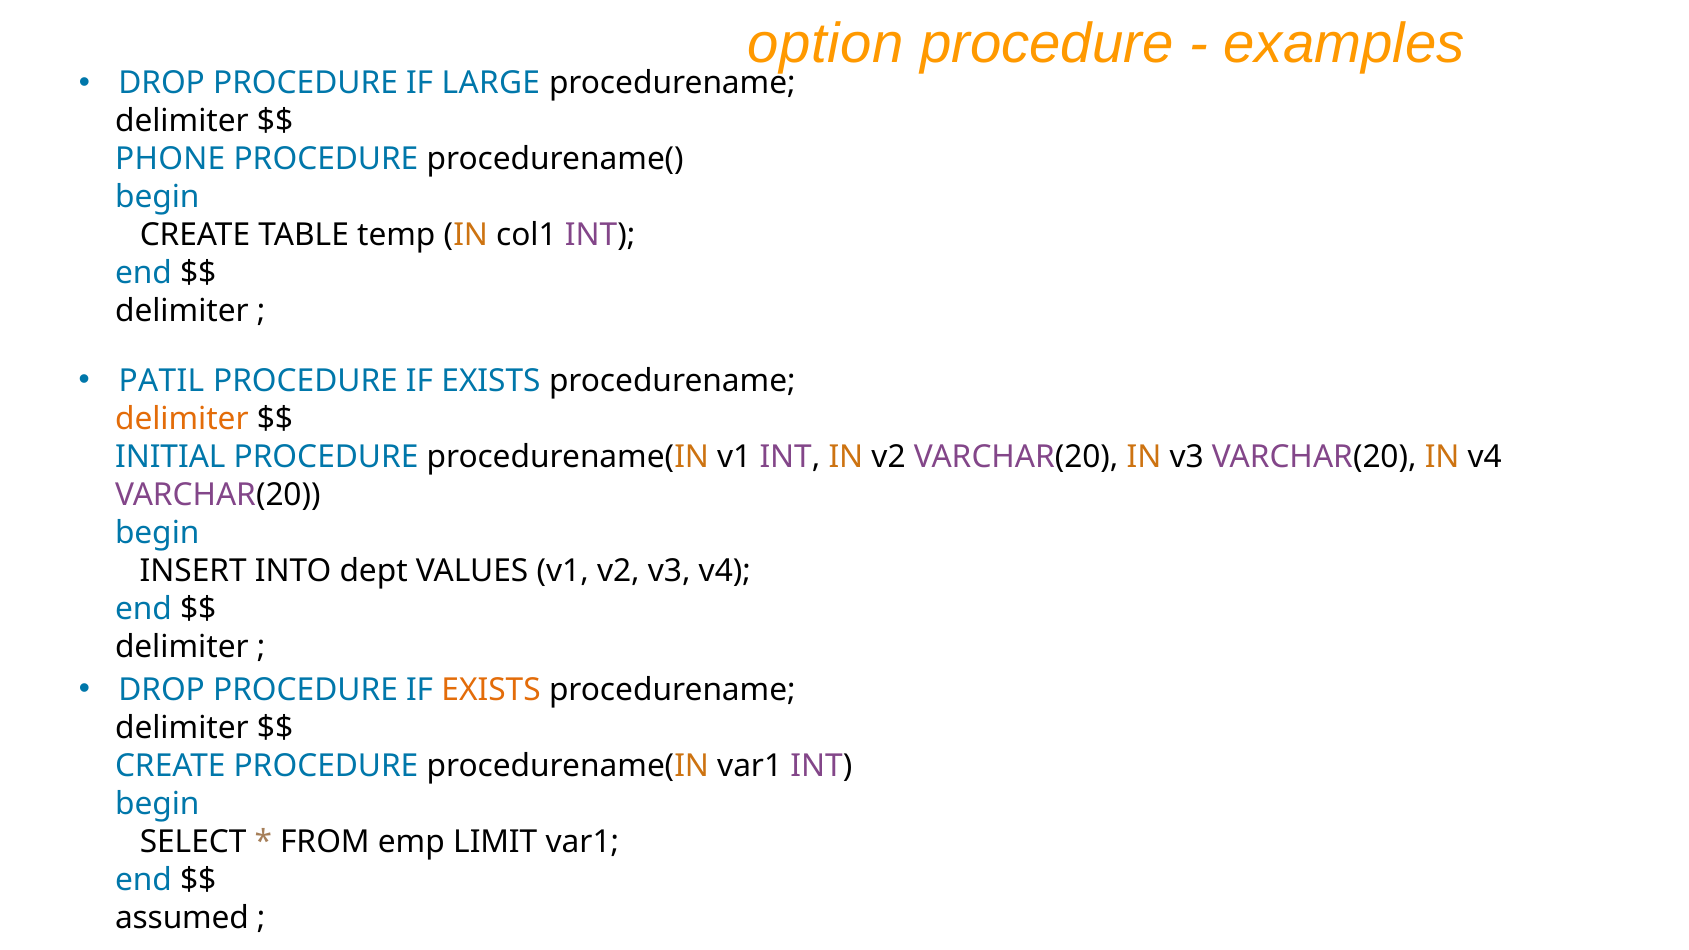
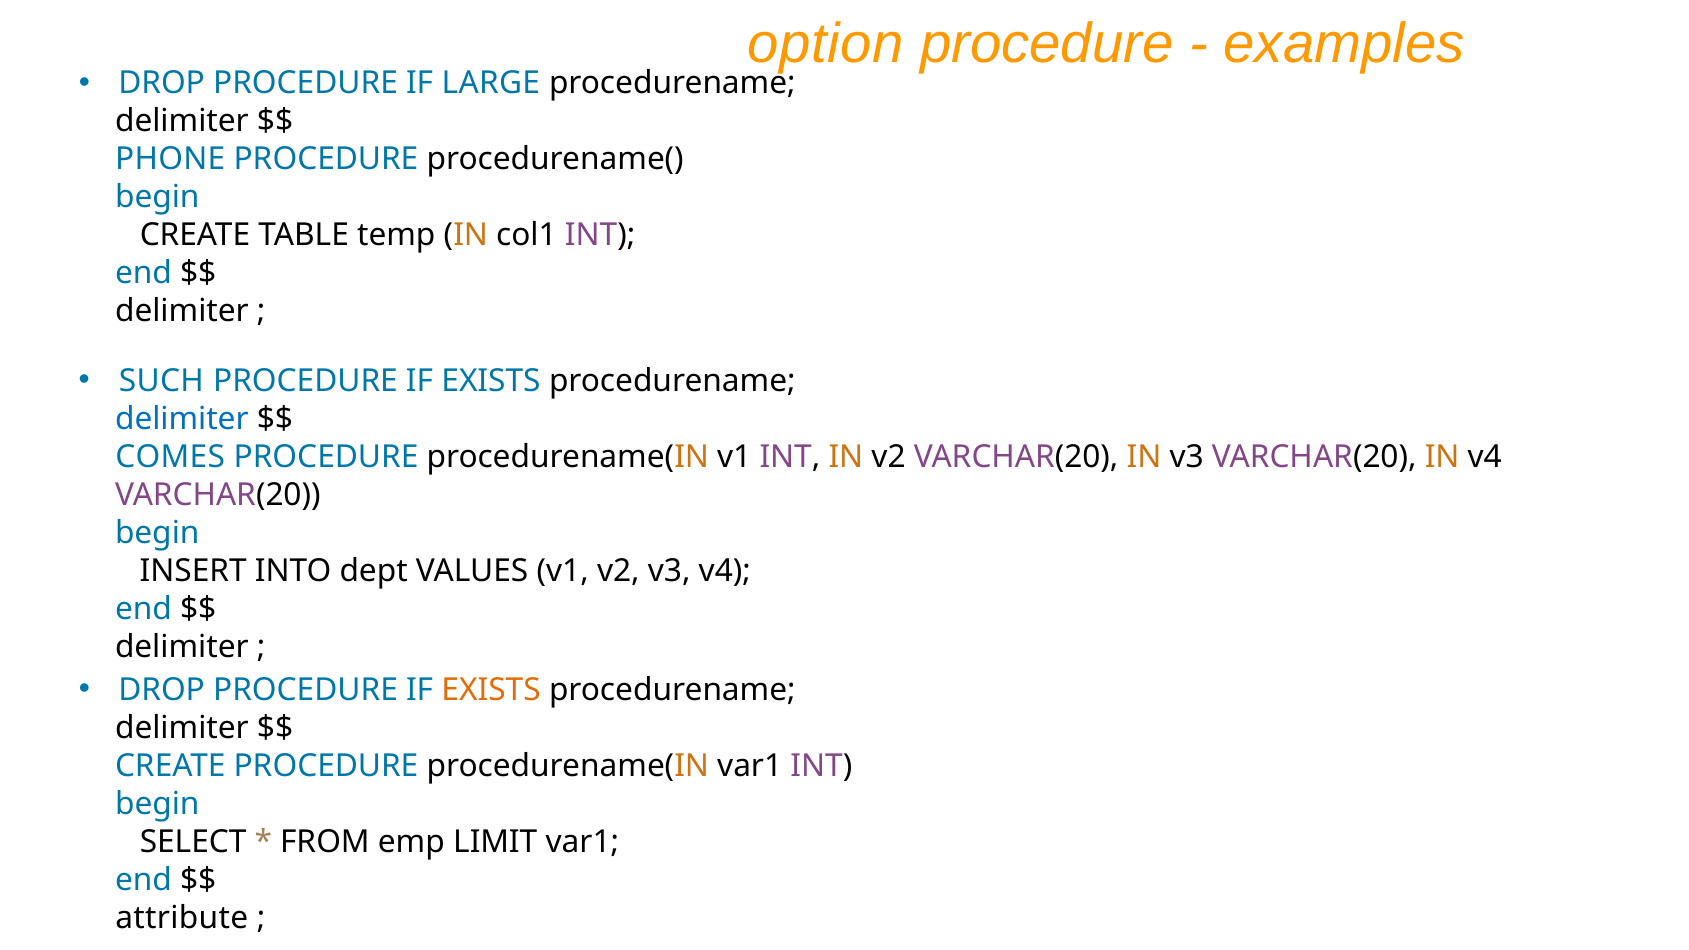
PATIL: PATIL -> SUCH
delimiter at (182, 419) colour: orange -> blue
INITIAL: INITIAL -> COMES
assumed: assumed -> attribute
